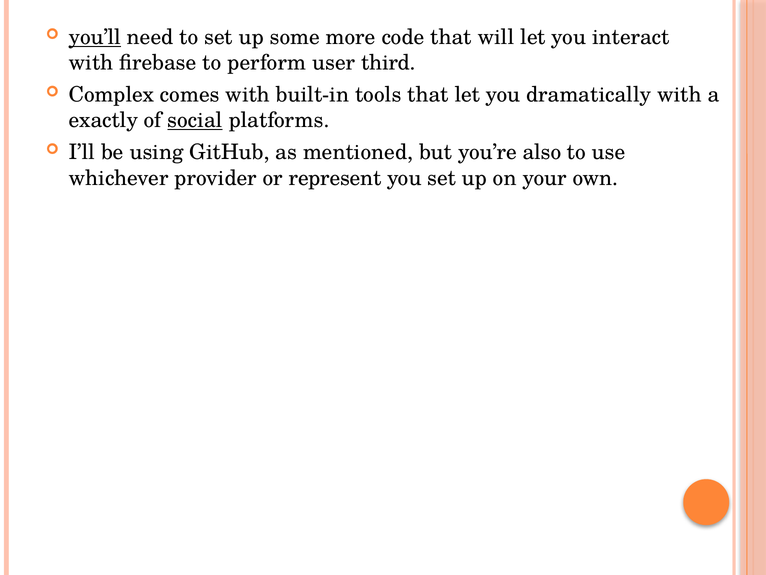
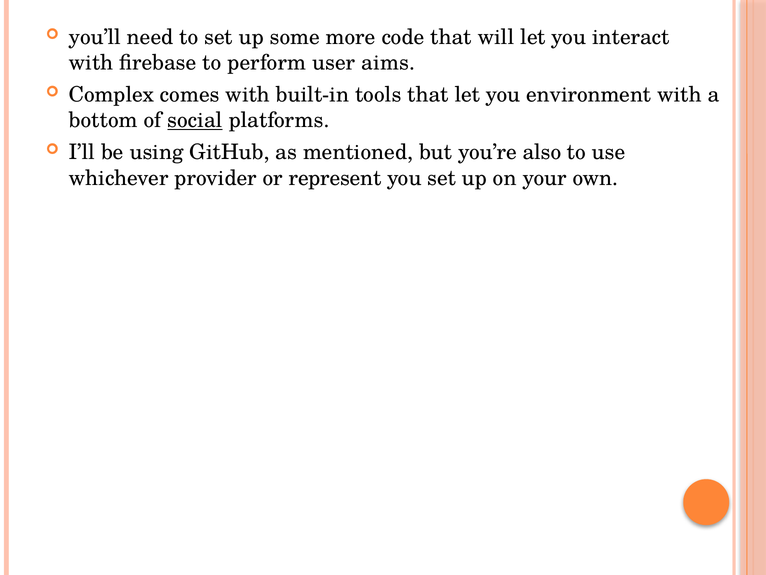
you’ll underline: present -> none
third: third -> aims
dramatically: dramatically -> environment
exactly: exactly -> bottom
